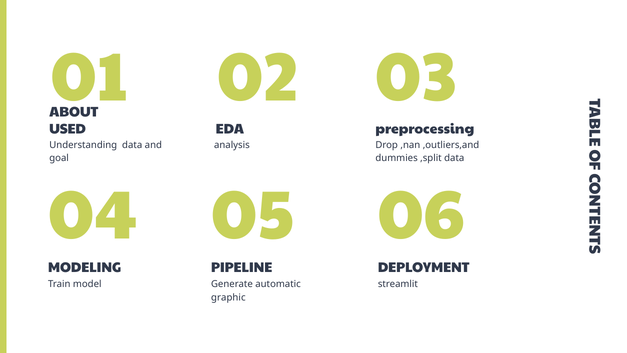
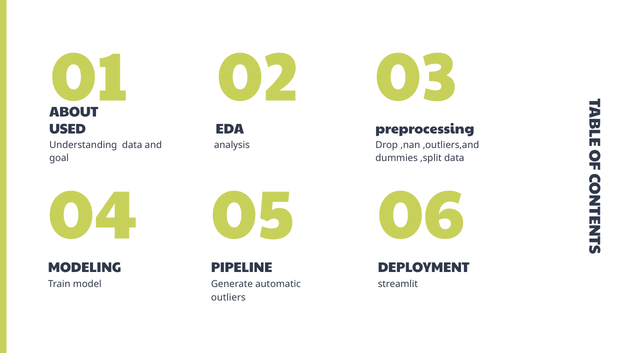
graphic: graphic -> outliers
